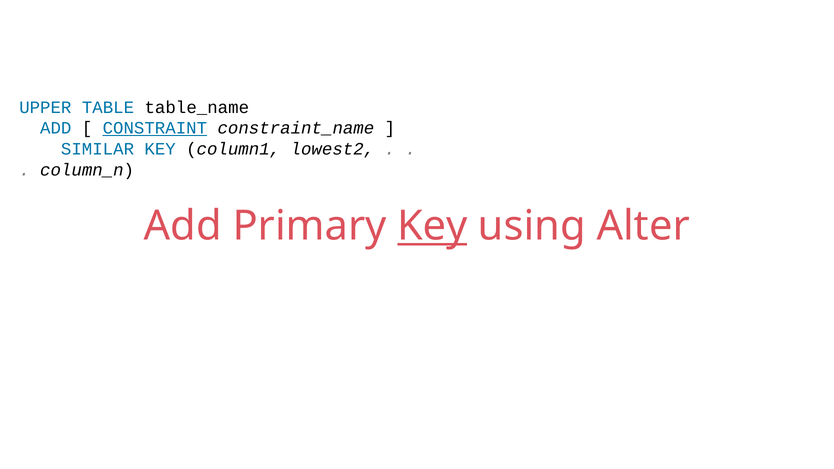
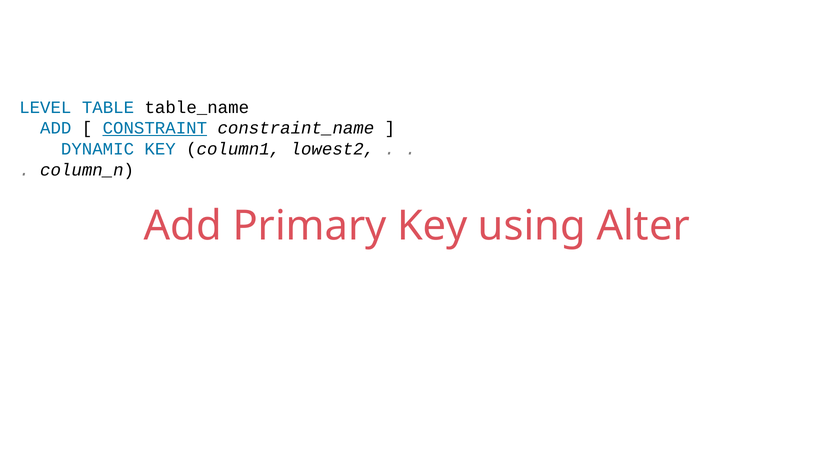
UPPER: UPPER -> LEVEL
SIMILAR: SIMILAR -> DYNAMIC
Key at (432, 226) underline: present -> none
